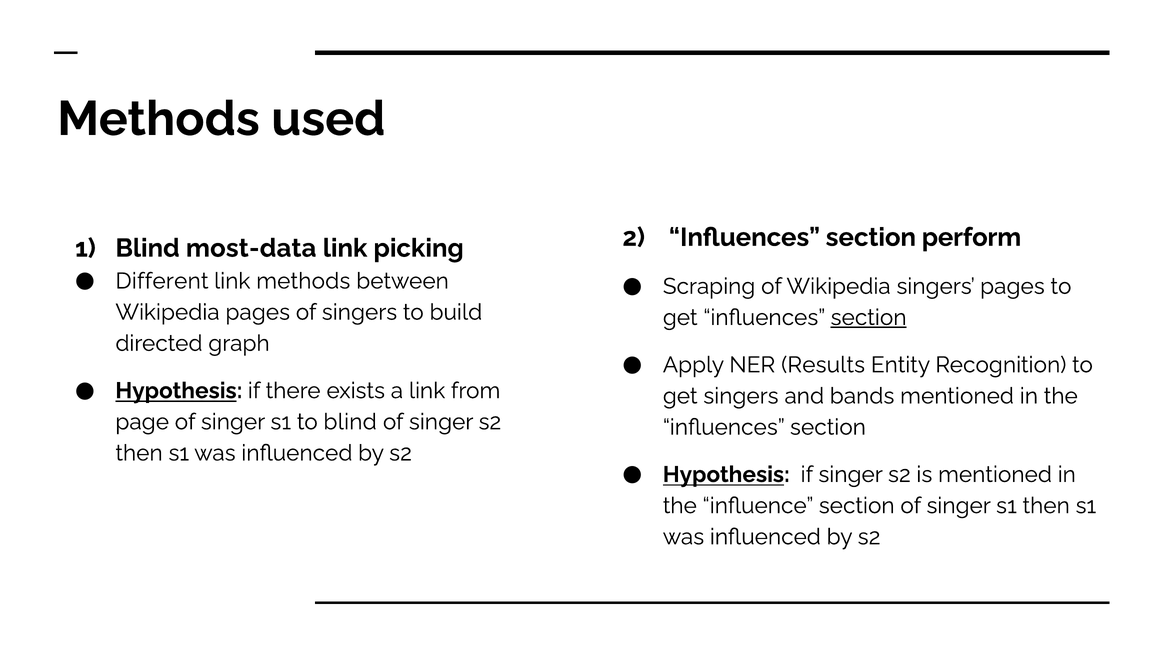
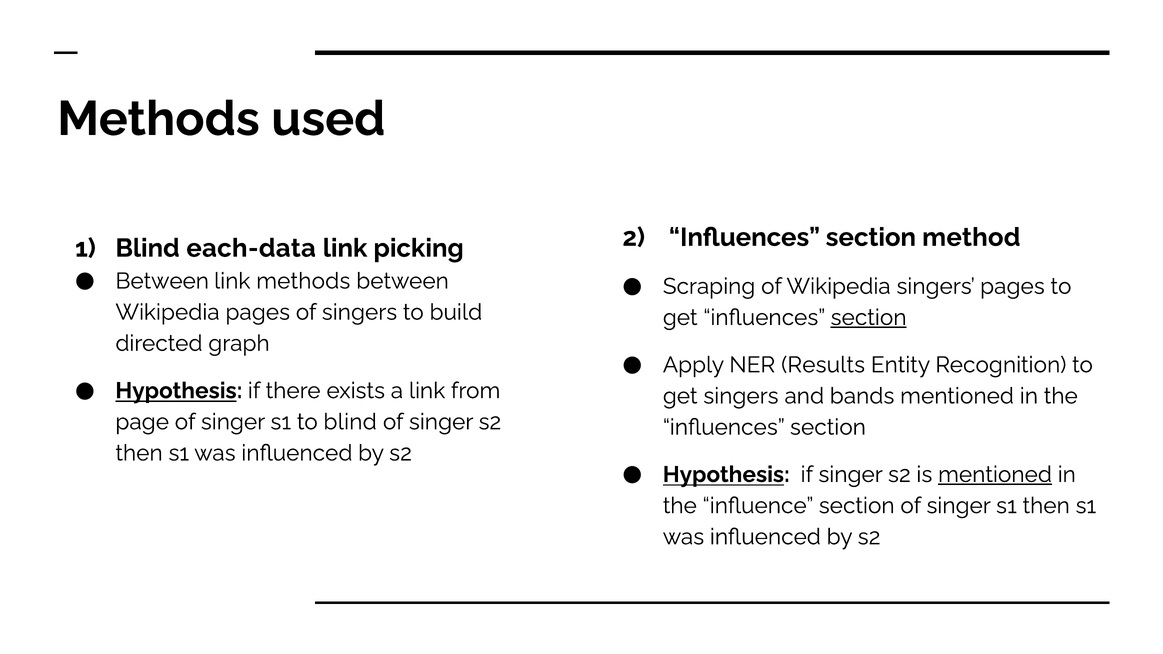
perform: perform -> method
most-data: most-data -> each-data
Different at (162, 281): Different -> Between
mentioned at (995, 475) underline: none -> present
